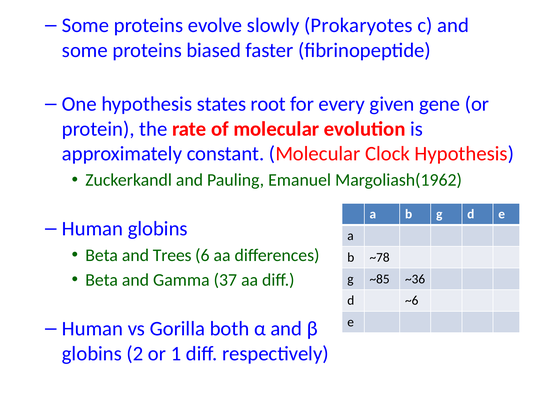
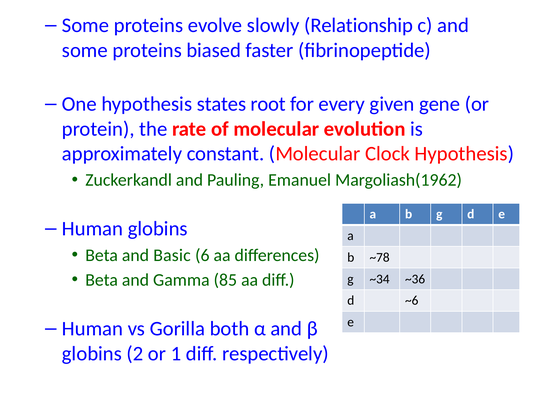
Prokaryotes: Prokaryotes -> Relationship
Trees: Trees -> Basic
37: 37 -> 85
~85: ~85 -> ~34
